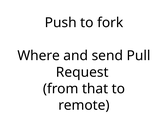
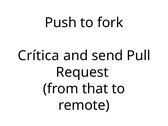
Where: Where -> Crítica
